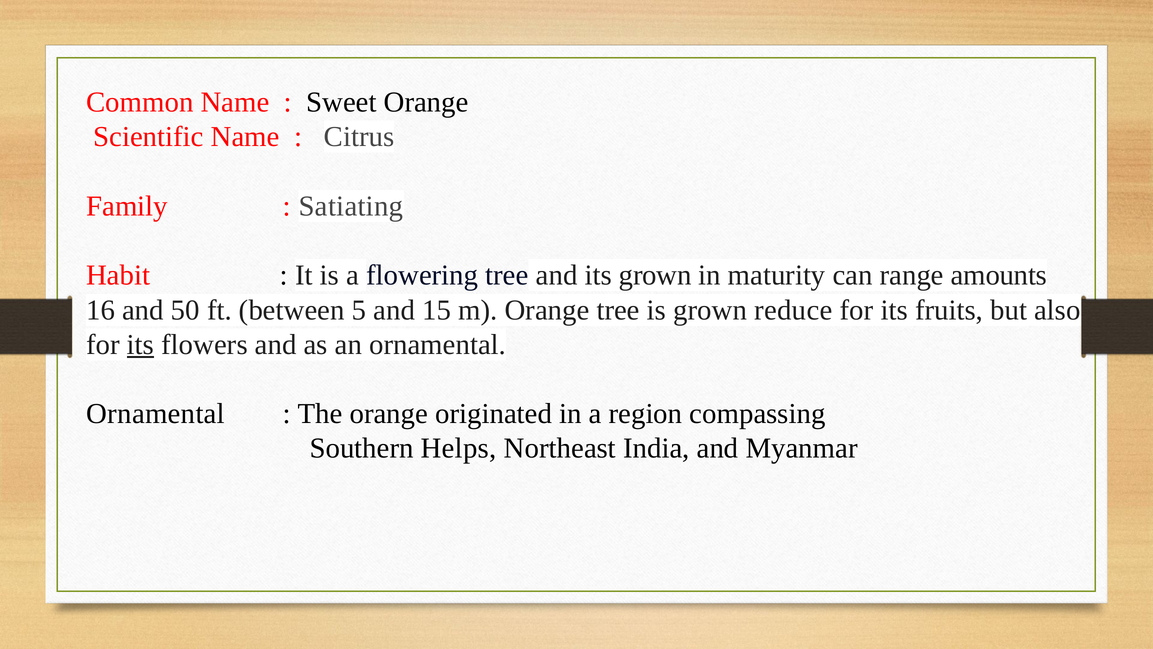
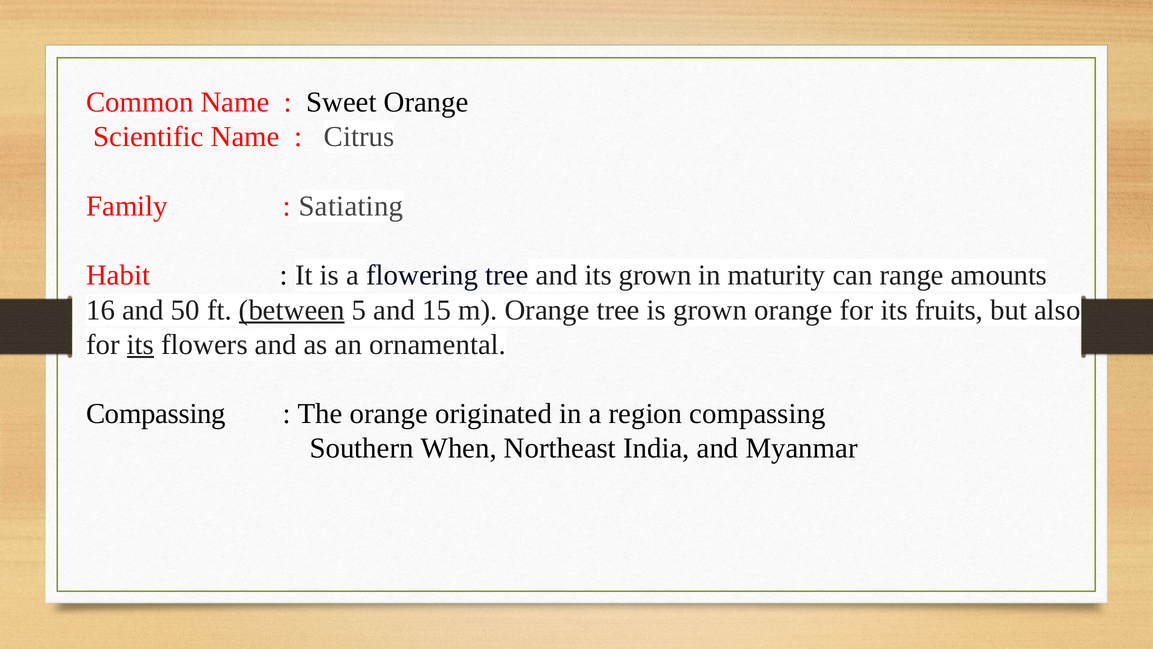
between underline: none -> present
grown reduce: reduce -> orange
Ornamental at (156, 414): Ornamental -> Compassing
Helps: Helps -> When
